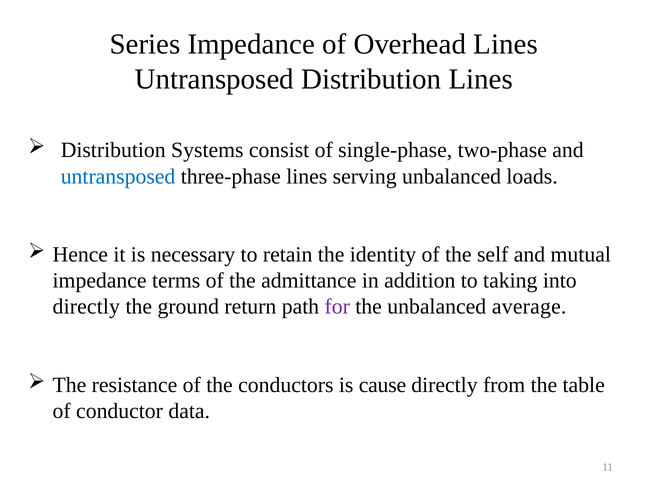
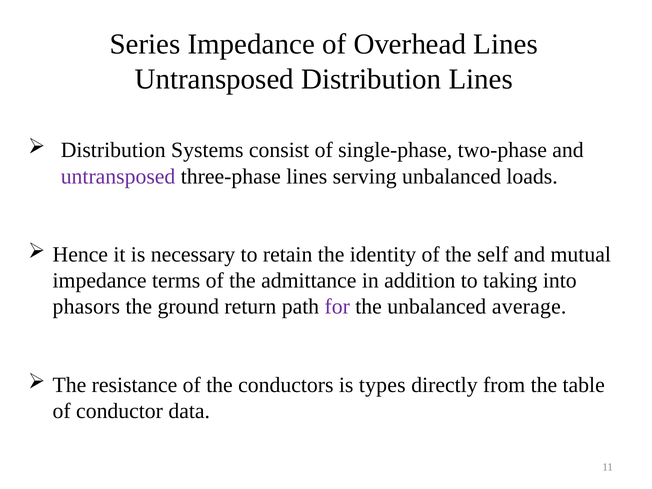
untransposed at (118, 176) colour: blue -> purple
directly at (86, 307): directly -> phasors
cause: cause -> types
